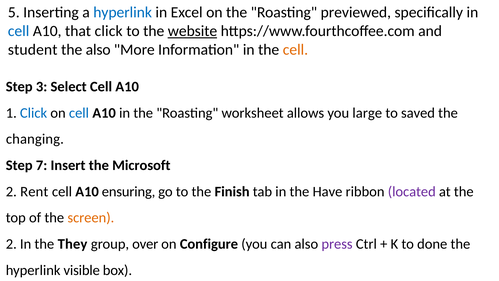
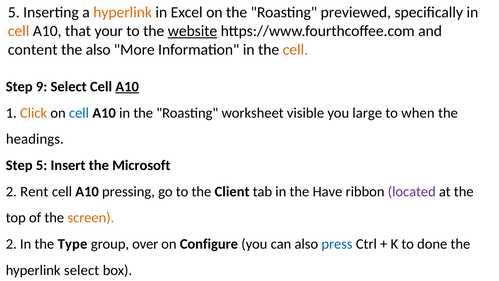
hyperlink at (123, 12) colour: blue -> orange
cell at (19, 31) colour: blue -> orange
that click: click -> your
student: student -> content
3: 3 -> 9
A10 at (127, 87) underline: none -> present
Click at (34, 113) colour: blue -> orange
allows: allows -> visible
saved: saved -> when
changing: changing -> headings
Step 7: 7 -> 5
ensuring: ensuring -> pressing
Finish: Finish -> Client
They: They -> Type
press colour: purple -> blue
hyperlink visible: visible -> select
